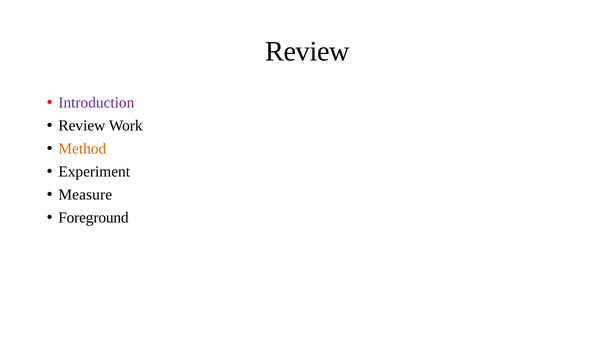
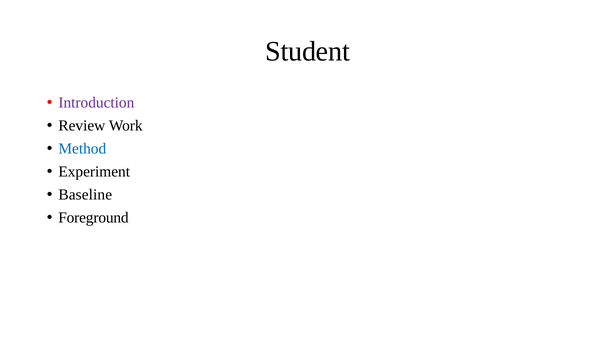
Review at (308, 52): Review -> Student
Method colour: orange -> blue
Measure: Measure -> Baseline
